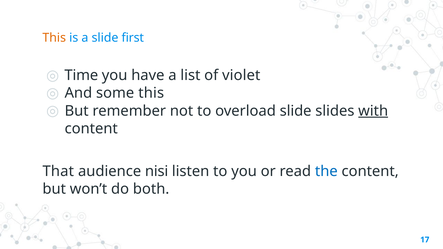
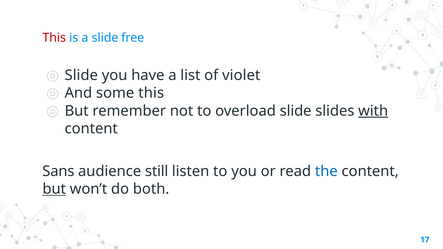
This at (54, 38) colour: orange -> red
first: first -> free
Time at (81, 75): Time -> Slide
That: That -> Sans
nisi: nisi -> still
but at (54, 189) underline: none -> present
